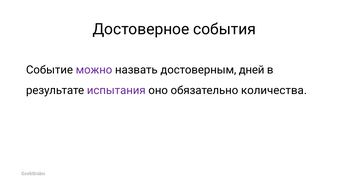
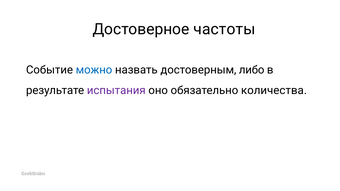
события: события -> частоты
можно colour: purple -> blue
дней: дней -> либо
